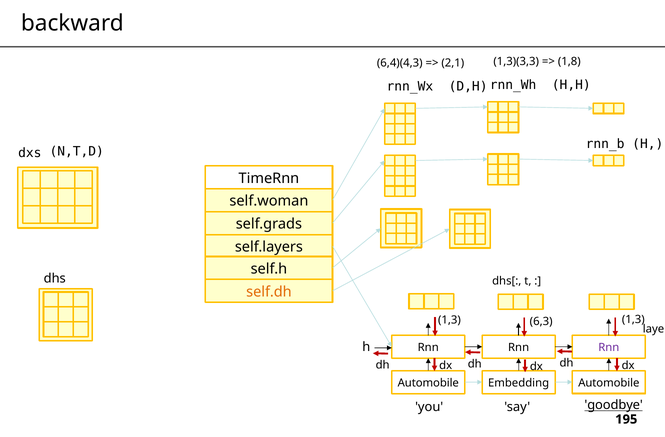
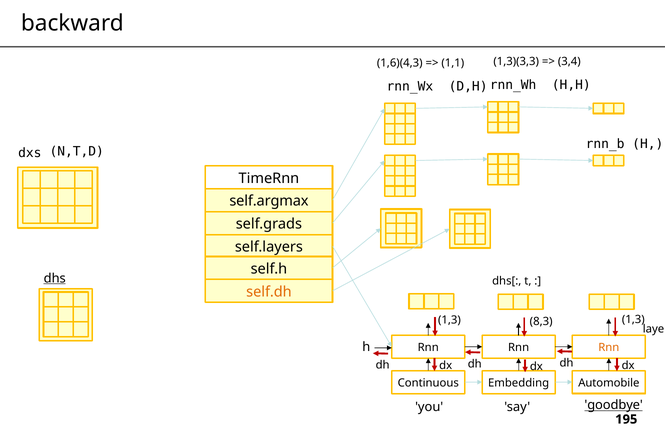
6,4)(4,3: 6,4)(4,3 -> 1,6)(4,3
2,1: 2,1 -> 1,1
1,8: 1,8 -> 3,4
self.woman: self.woman -> self.argmax
dhs underline: none -> present
6,3: 6,3 -> 8,3
Rnn at (609, 347) colour: purple -> orange
Automobile at (428, 383): Automobile -> Continuous
